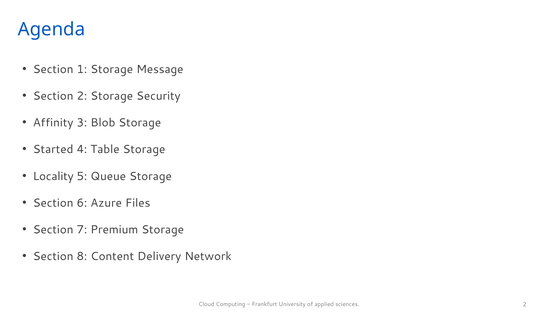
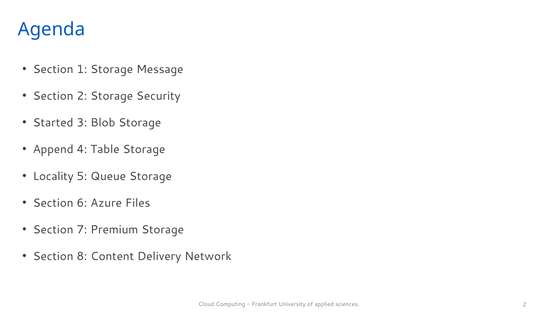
Affinity: Affinity -> Started
Started: Started -> Append
